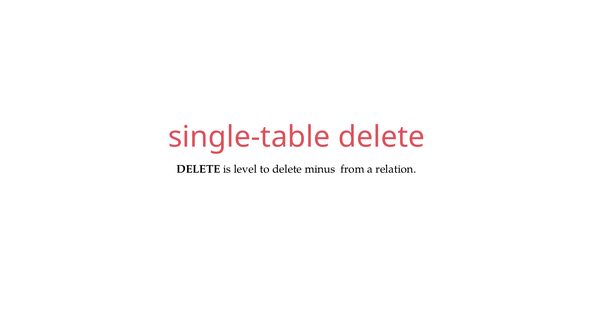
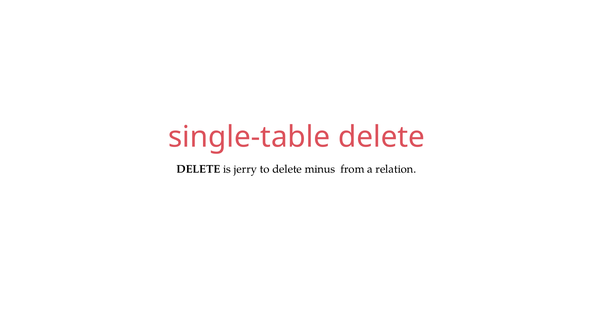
level: level -> jerry
